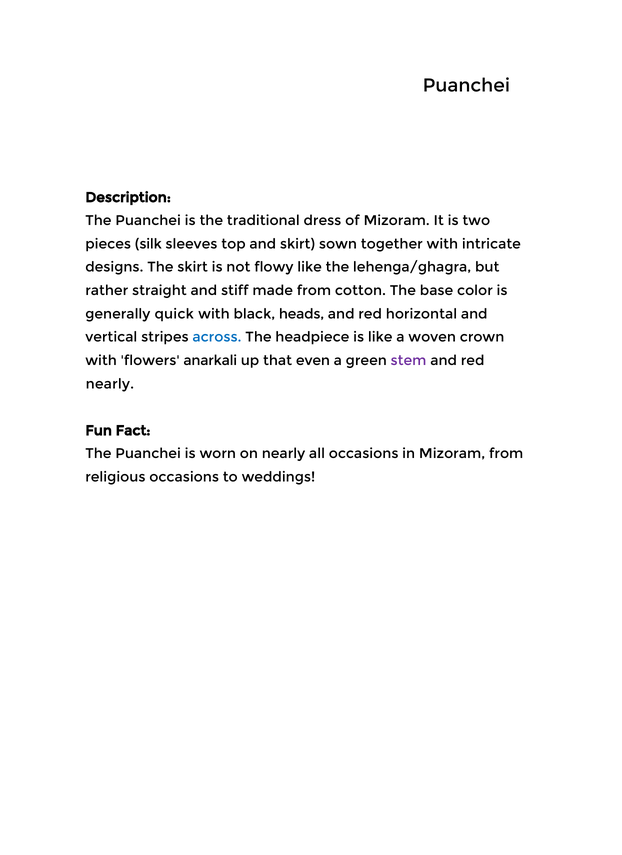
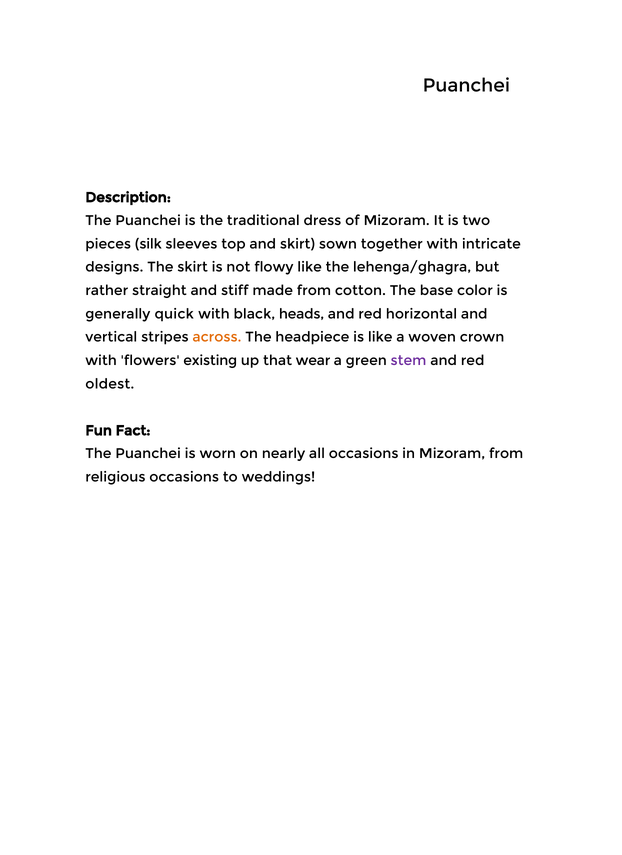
across colour: blue -> orange
anarkali: anarkali -> existing
even: even -> wear
nearly at (110, 382): nearly -> oldest
